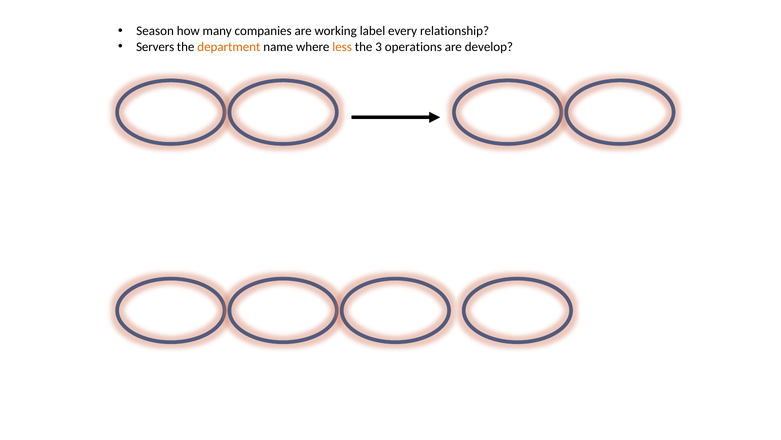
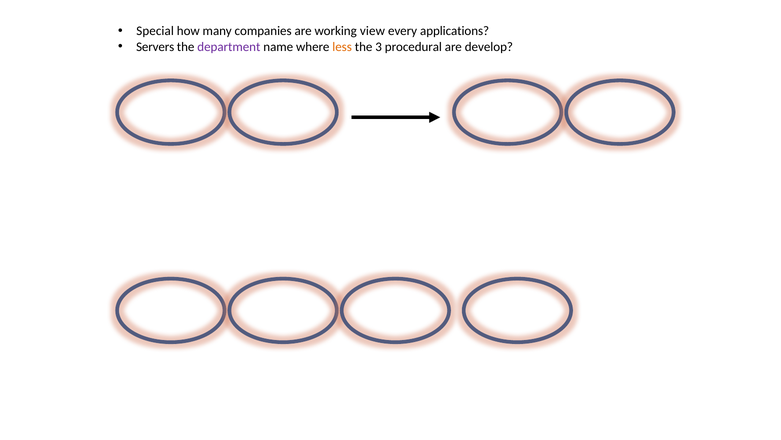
Season: Season -> Special
label: label -> view
relationship: relationship -> applications
department colour: orange -> purple
operations: operations -> procedural
